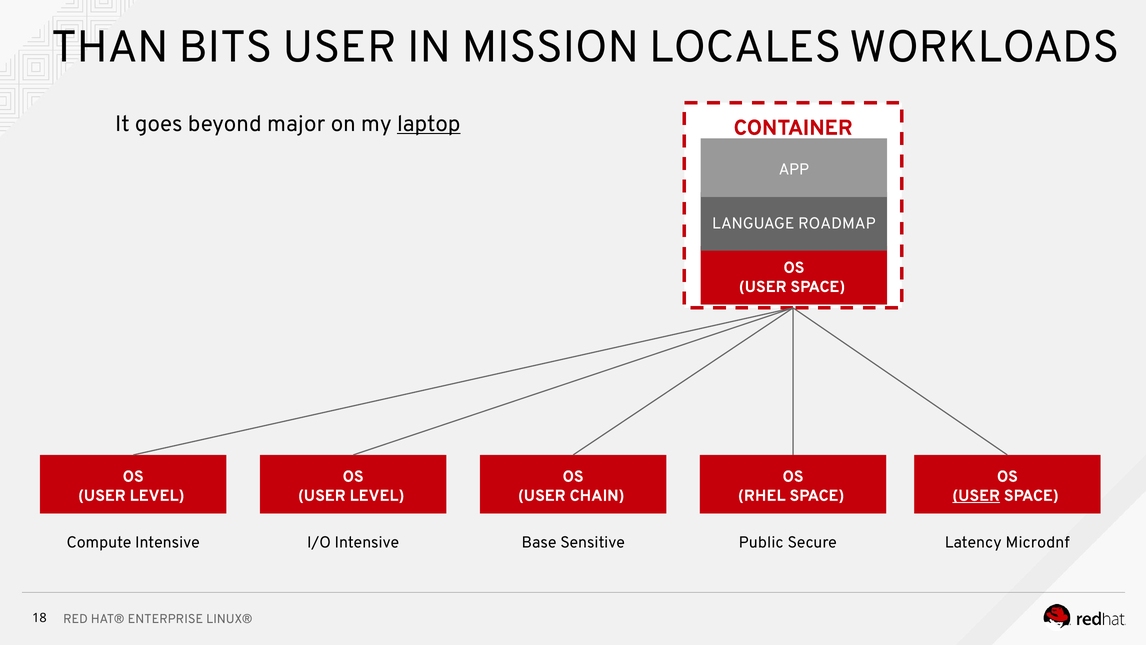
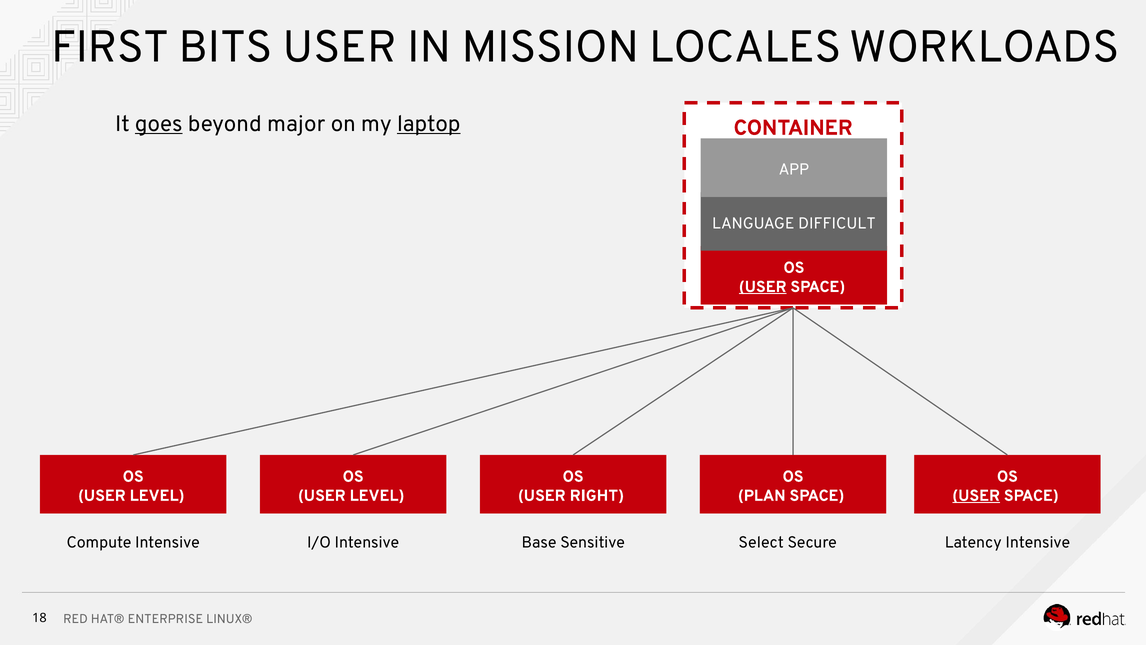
THAN: THAN -> FIRST
goes underline: none -> present
ROADMAP: ROADMAP -> DIFFICULT
USER at (763, 287) underline: none -> present
CHAIN: CHAIN -> RIGHT
RHEL: RHEL -> PLAN
Public: Public -> Select
Latency Microdnf: Microdnf -> Intensive
